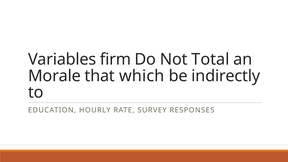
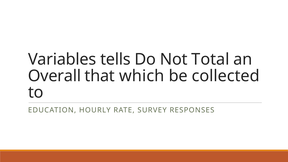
firm: firm -> tells
Morale: Morale -> Overall
indirectly: indirectly -> collected
